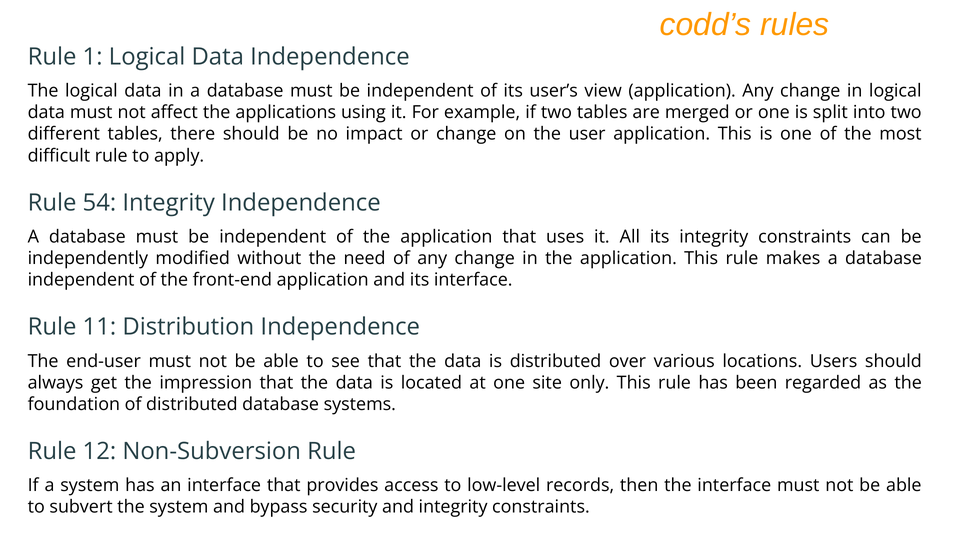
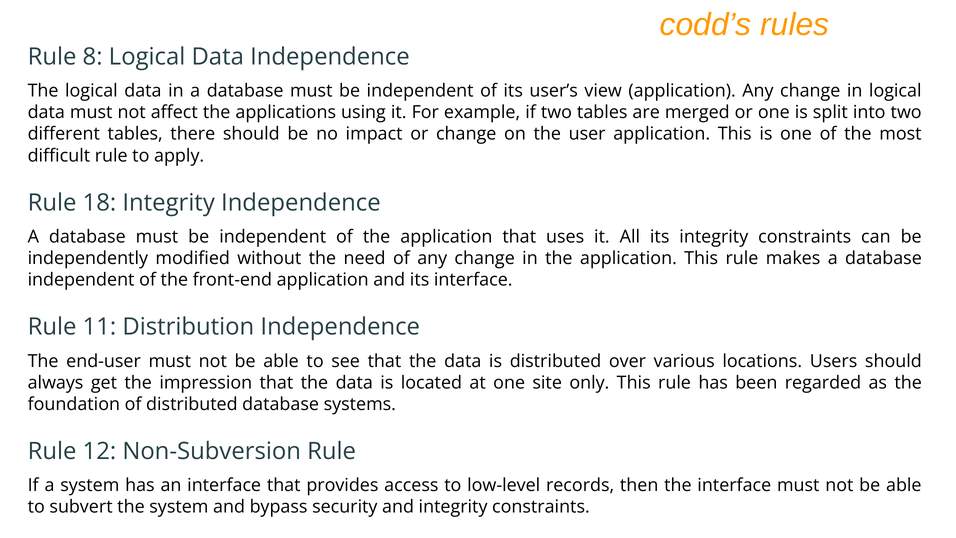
1: 1 -> 8
54: 54 -> 18
